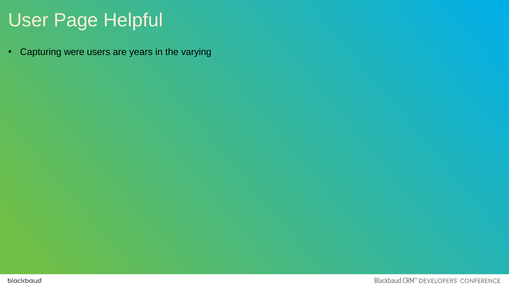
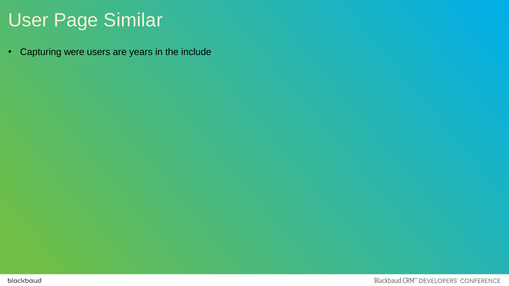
Helpful: Helpful -> Similar
varying: varying -> include
